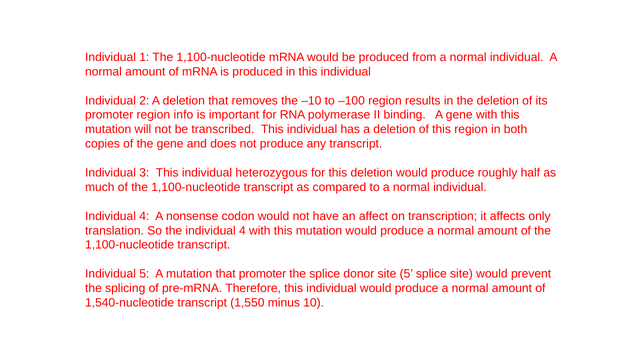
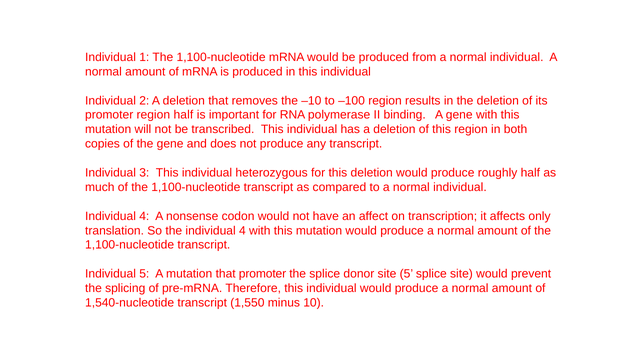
region info: info -> half
